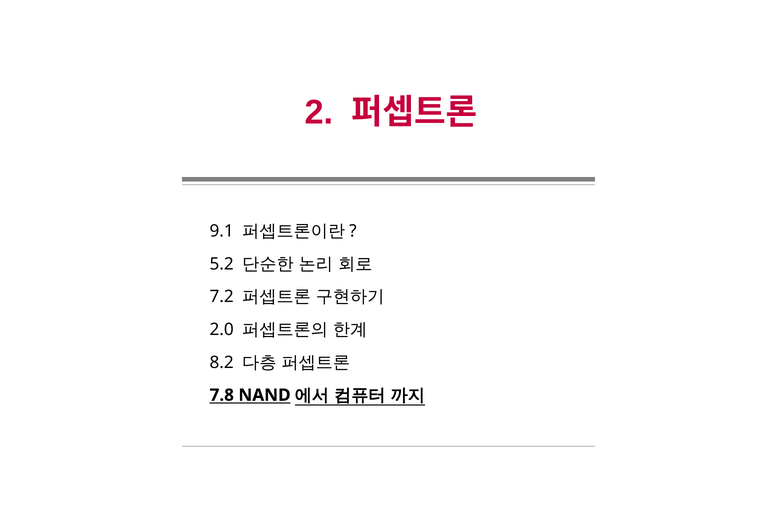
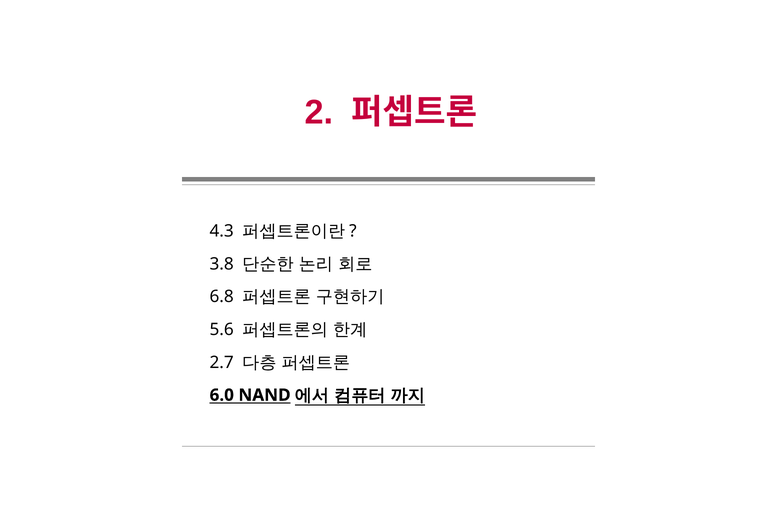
9.1: 9.1 -> 4.3
5.2: 5.2 -> 3.8
7.2: 7.2 -> 6.8
2.0: 2.0 -> 5.6
8.2: 8.2 -> 2.7
7.8: 7.8 -> 6.0
